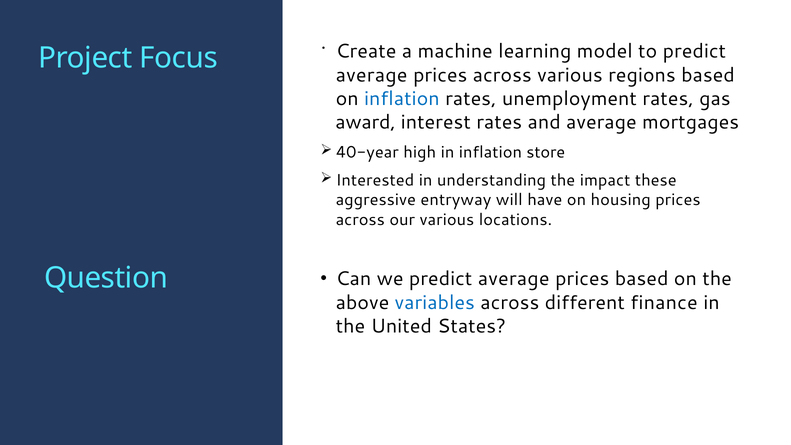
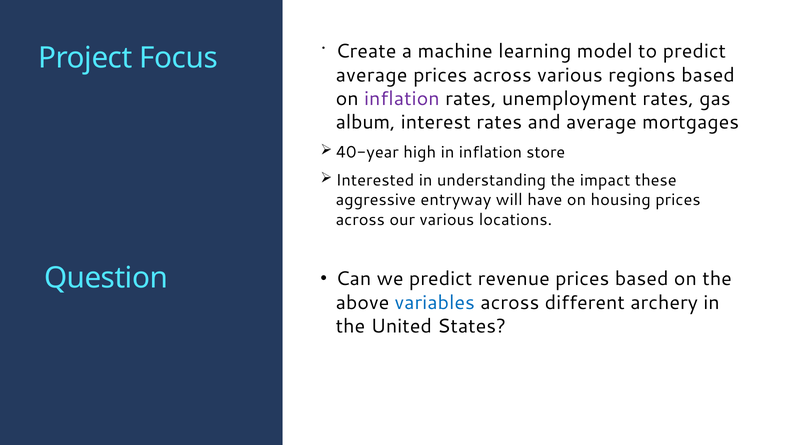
inflation at (402, 99) colour: blue -> purple
award: award -> album
we predict average: average -> revenue
finance: finance -> archery
